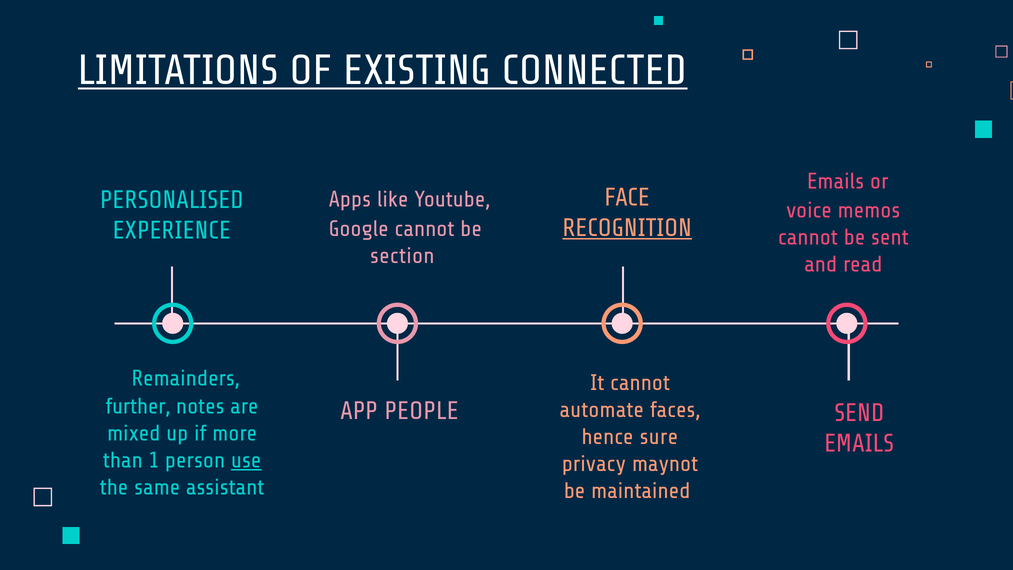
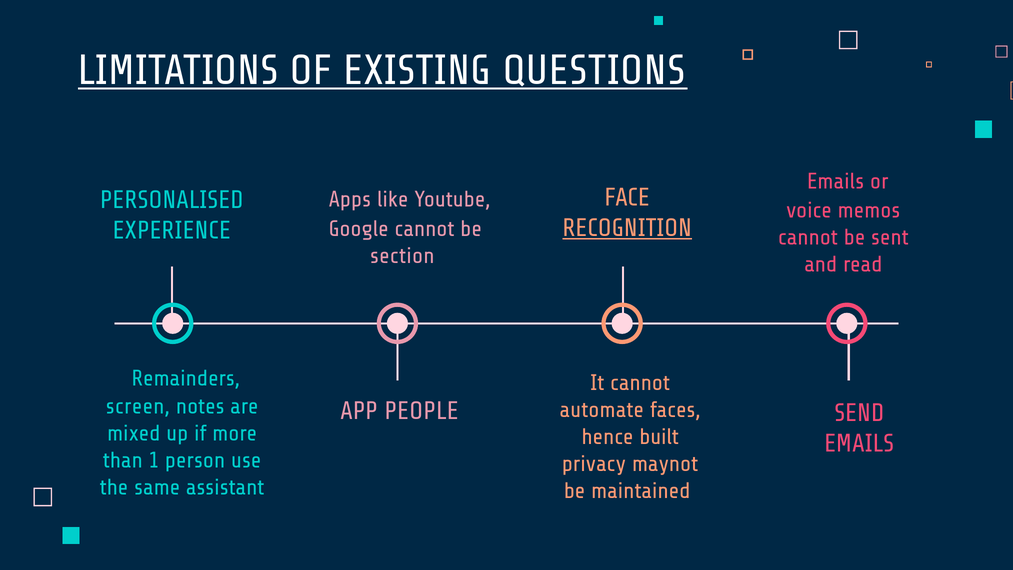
CONNECTED: CONNECTED -> QUESTIONS
further: further -> screen
sure: sure -> built
use underline: present -> none
